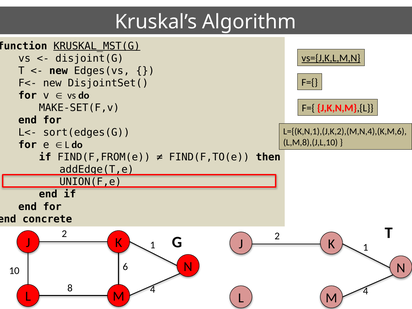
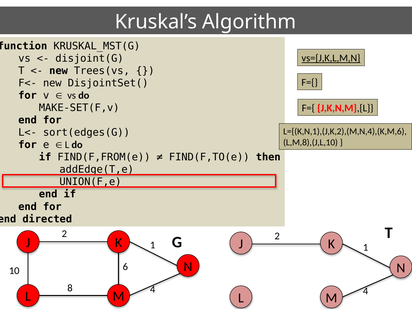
KRUSKAL_MST(G underline: present -> none
Edges(vs: Edges(vs -> Trees(vs
concrete: concrete -> directed
